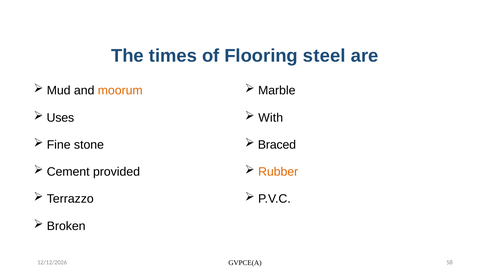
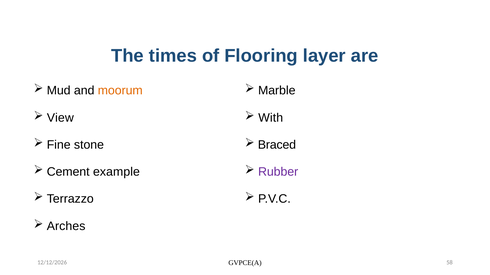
steel: steel -> layer
Uses: Uses -> View
provided: provided -> example
Rubber colour: orange -> purple
Broken: Broken -> Arches
